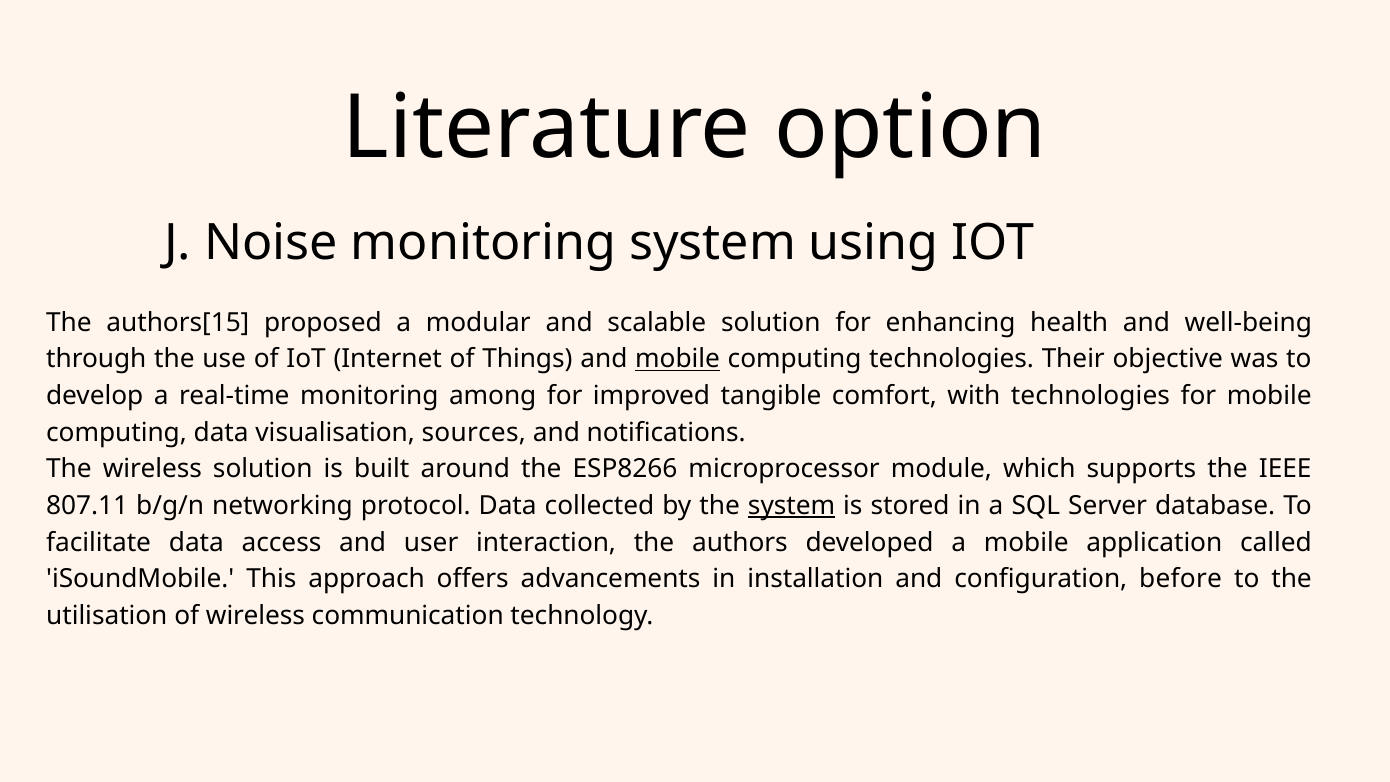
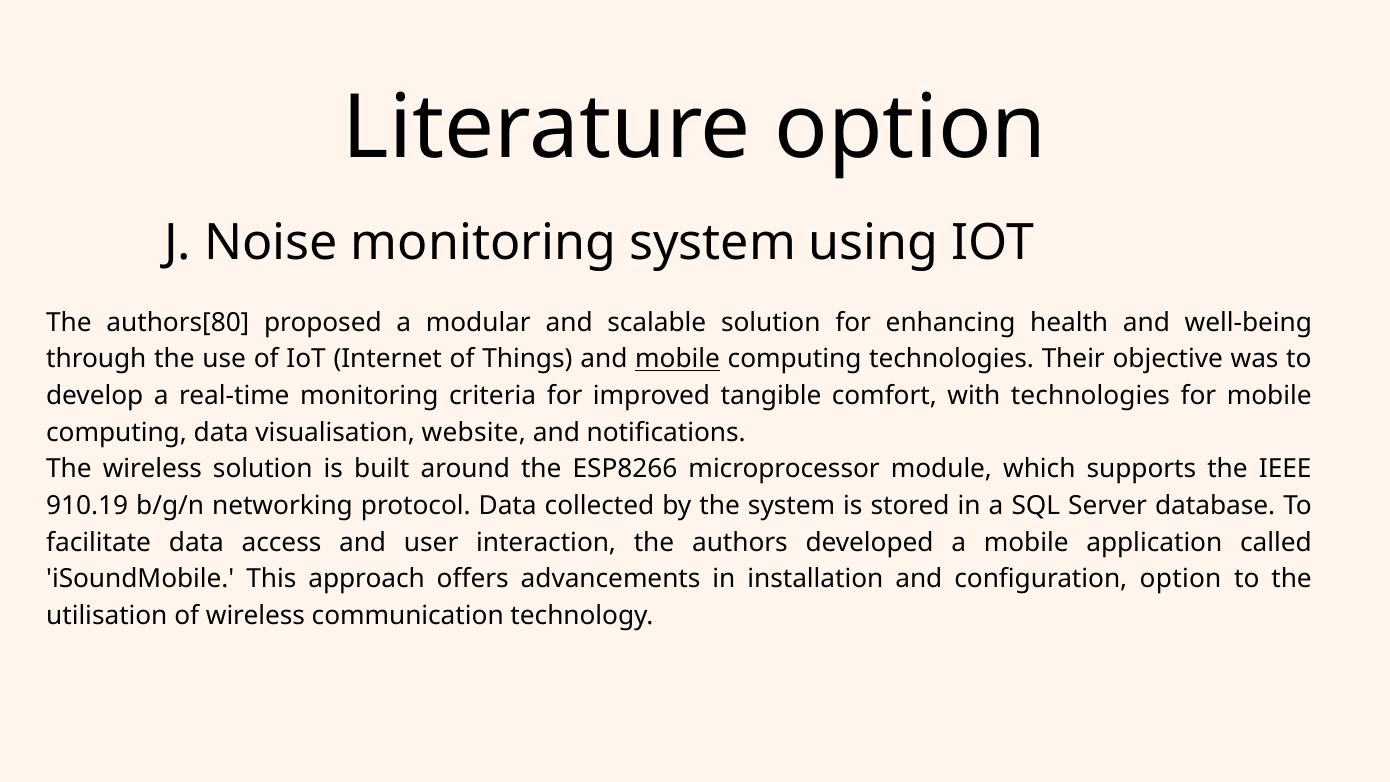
authors[15: authors[15 -> authors[80
among: among -> criteria
sources: sources -> website
807.11: 807.11 -> 910.19
system at (792, 506) underline: present -> none
configuration before: before -> option
